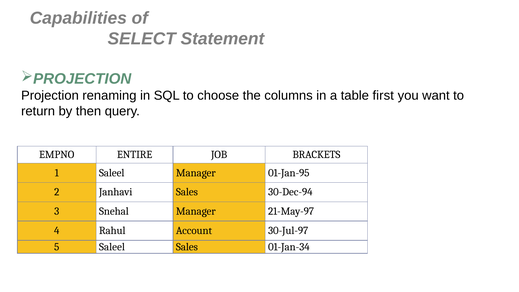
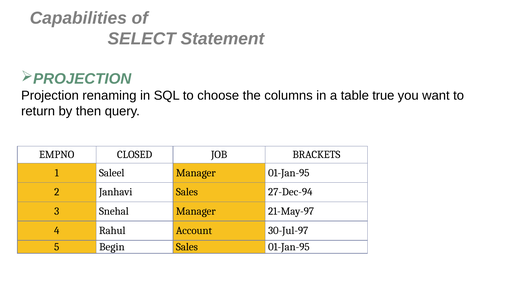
first: first -> true
ENTIRE: ENTIRE -> CLOSED
30-Dec-94: 30-Dec-94 -> 27-Dec-94
5 Saleel: Saleel -> Begin
Sales 01-Jan-34: 01-Jan-34 -> 01-Jan-95
